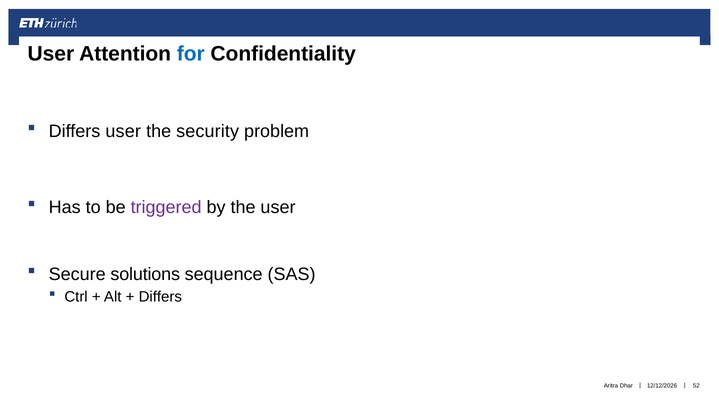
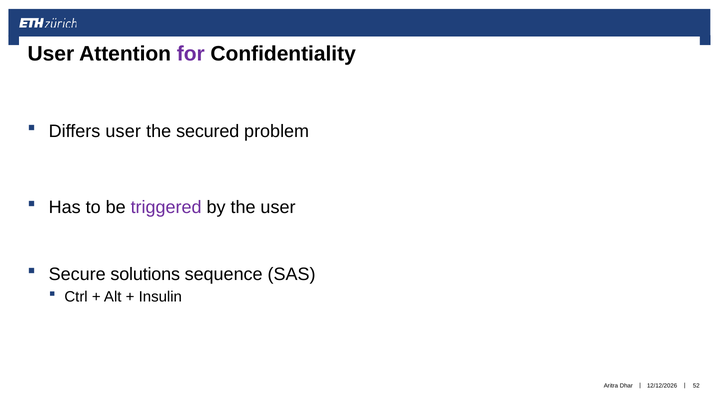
for colour: blue -> purple
security: security -> secured
Differs at (160, 297): Differs -> Insulin
